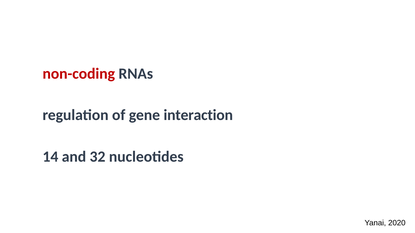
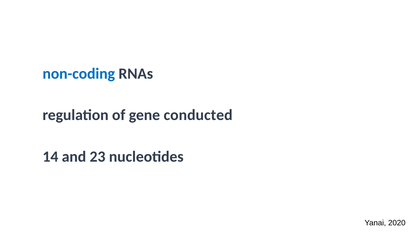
non-coding colour: red -> blue
interaction: interaction -> conducted
32: 32 -> 23
